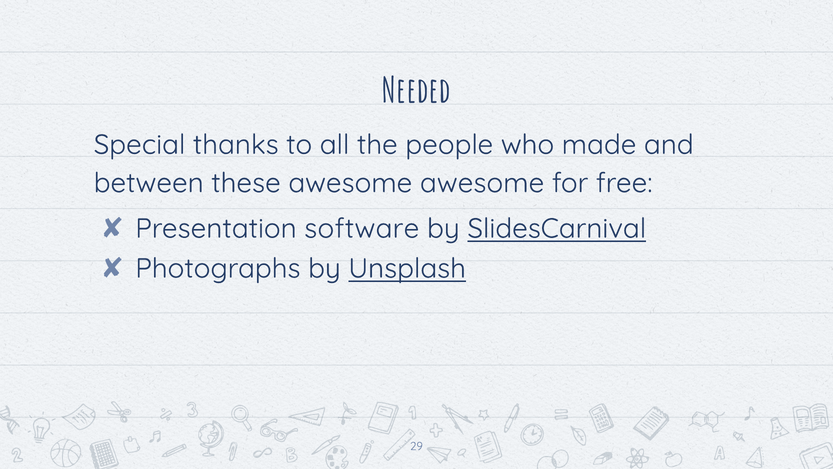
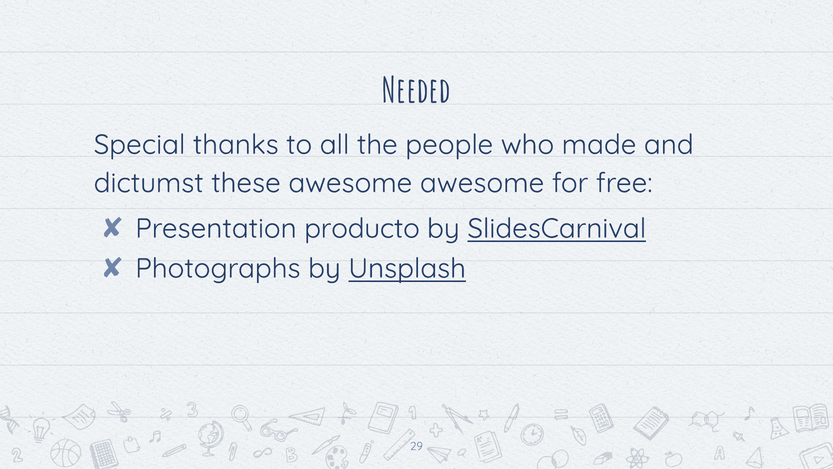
between: between -> dictumst
software: software -> producto
